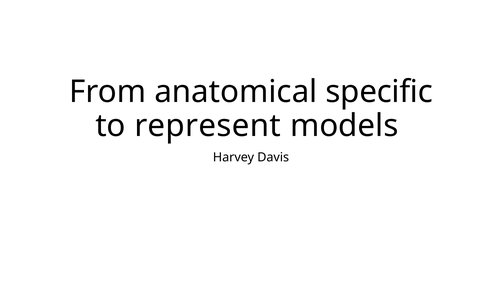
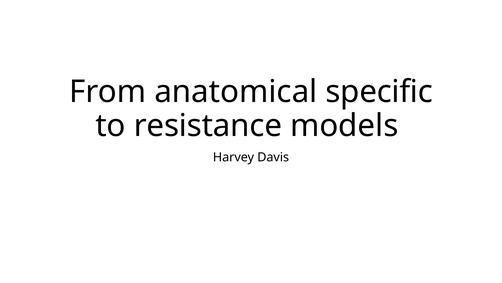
represent: represent -> resistance
